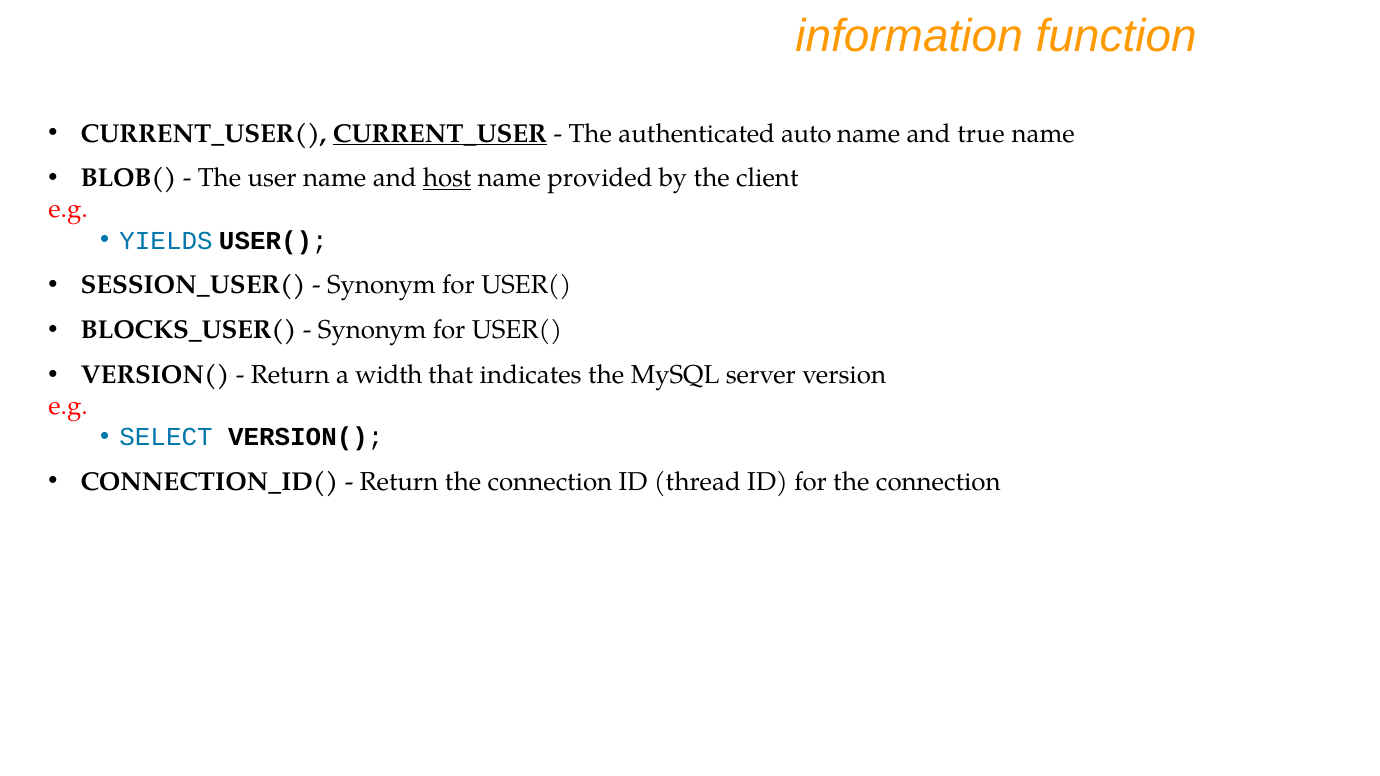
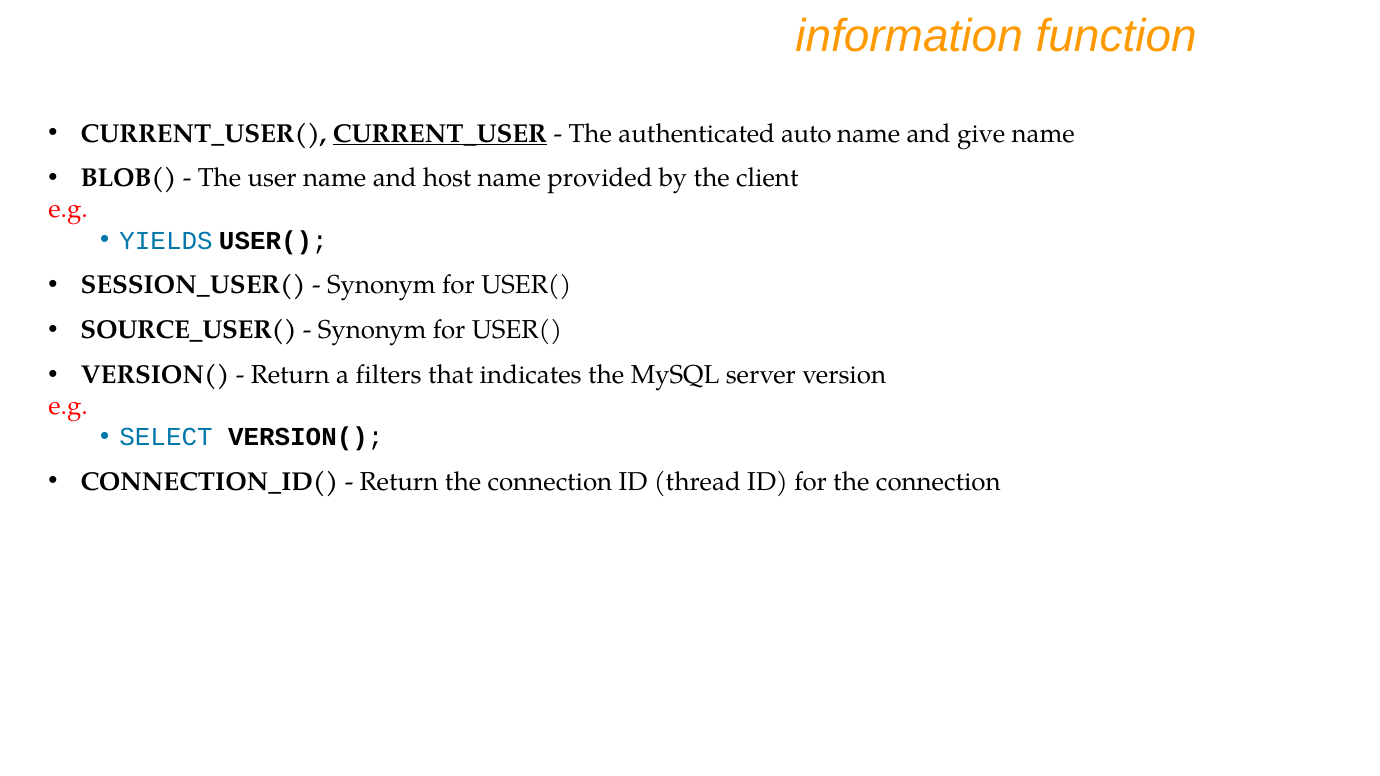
true: true -> give
host underline: present -> none
BLOCKS_USER(: BLOCKS_USER( -> SOURCE_USER(
width: width -> filters
